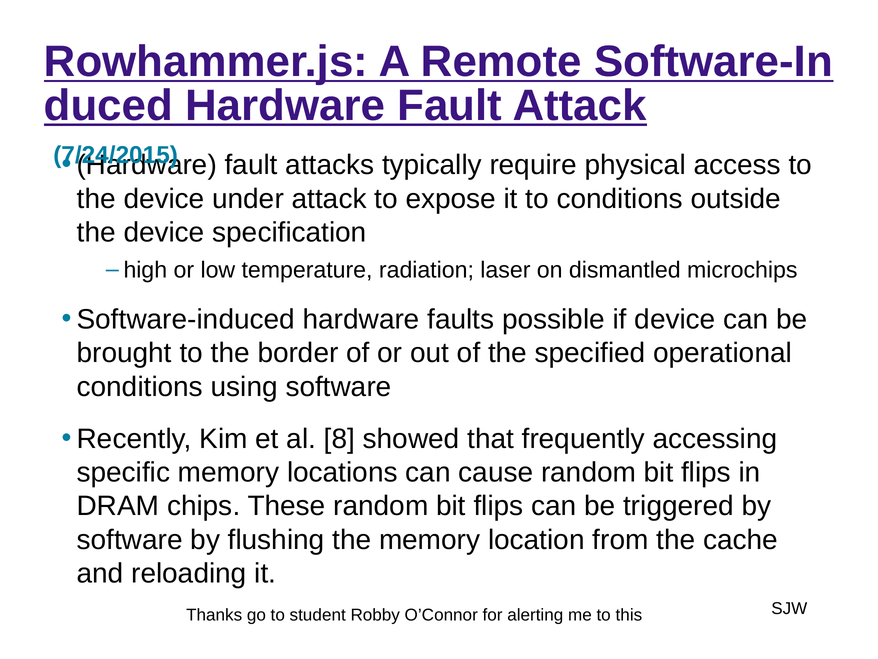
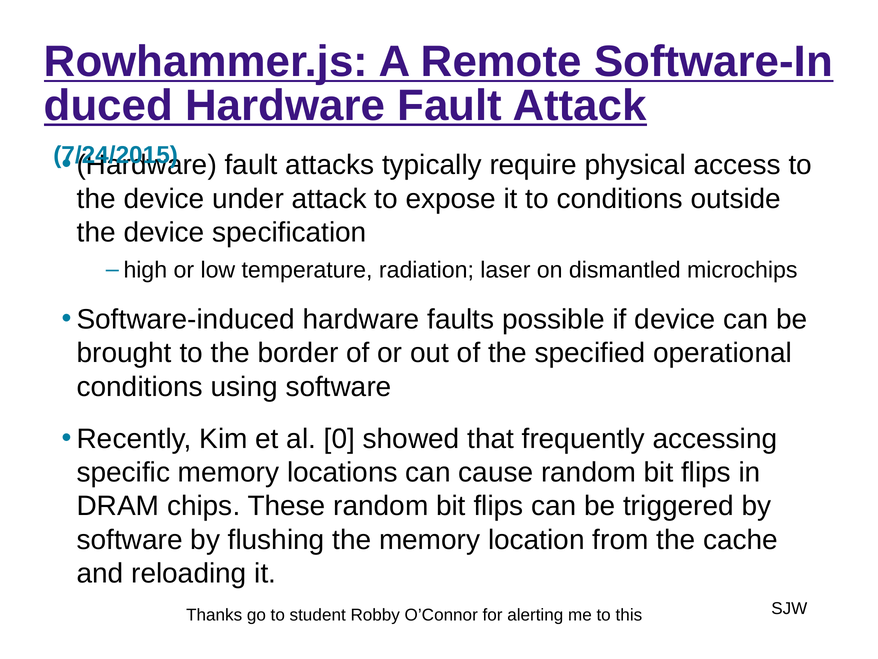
8: 8 -> 0
